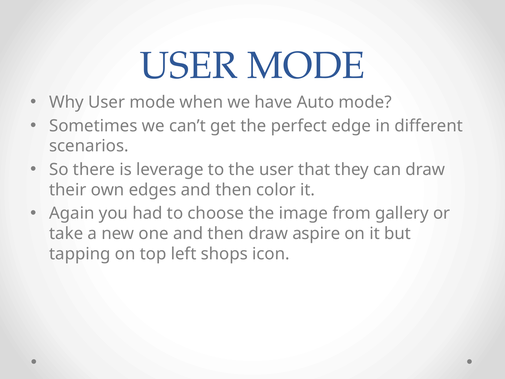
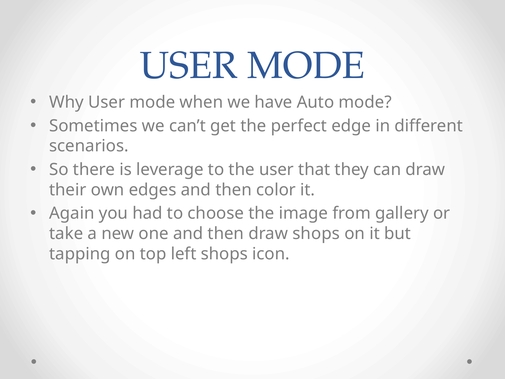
draw aspire: aspire -> shops
